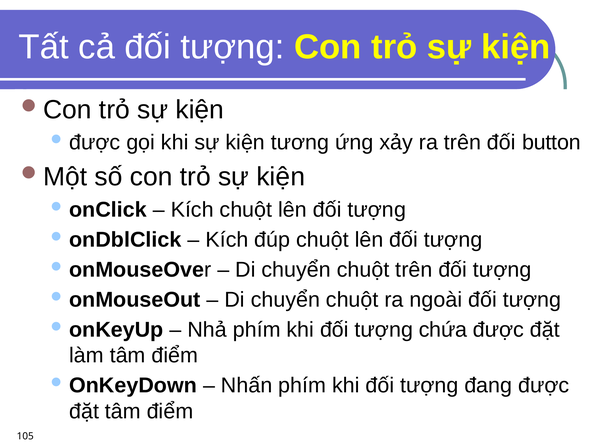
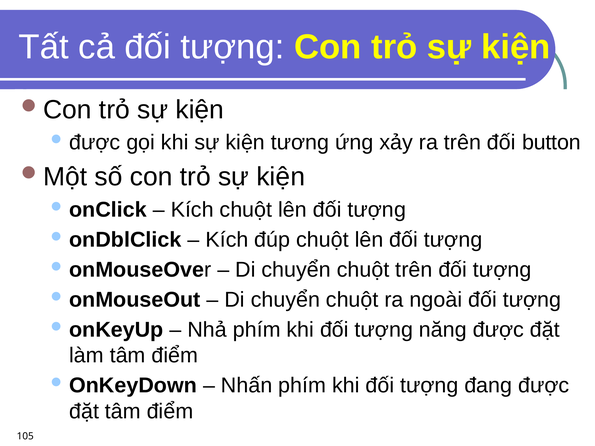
chứa: chứa -> năng
